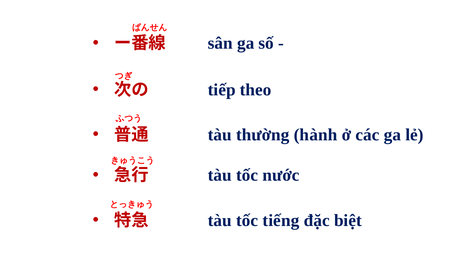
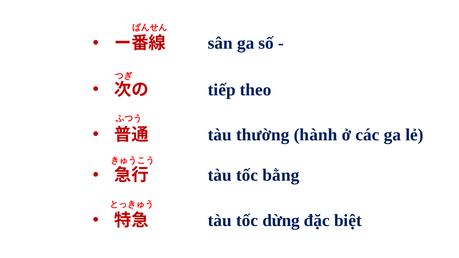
nước: nước -> bằng
tiếng: tiếng -> dừng
